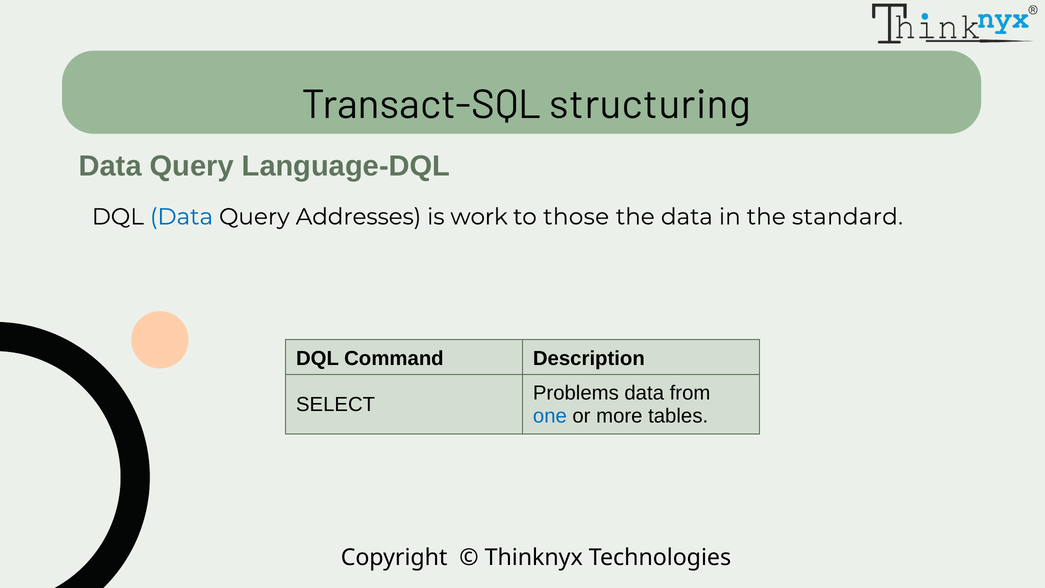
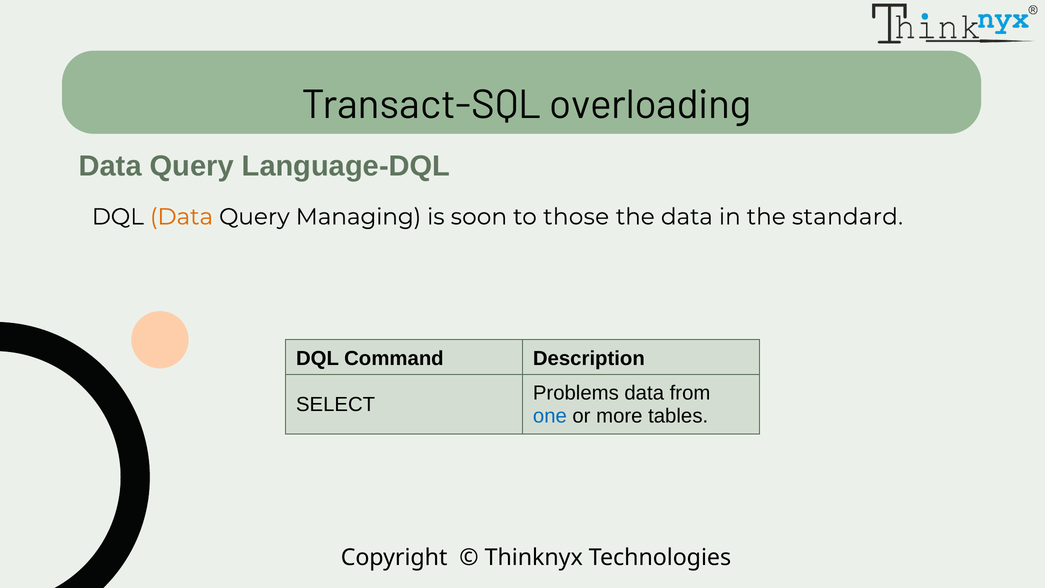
structuring: structuring -> overloading
Data at (182, 217) colour: blue -> orange
Addresses: Addresses -> Managing
work: work -> soon
